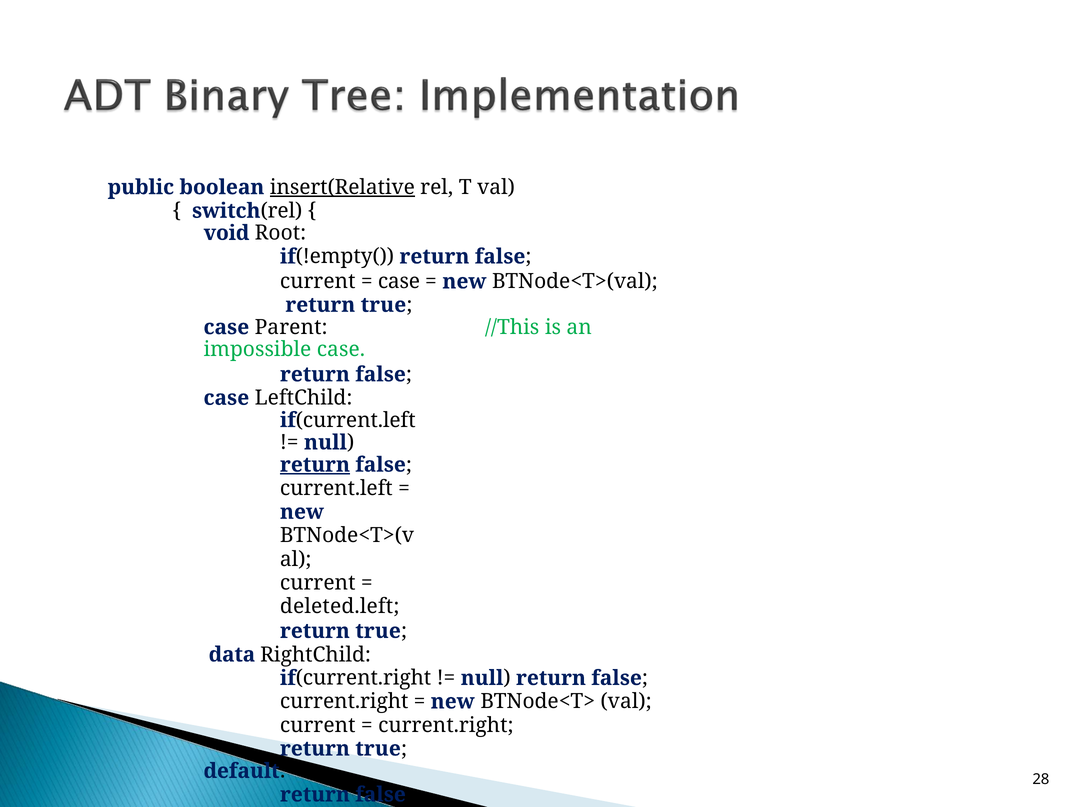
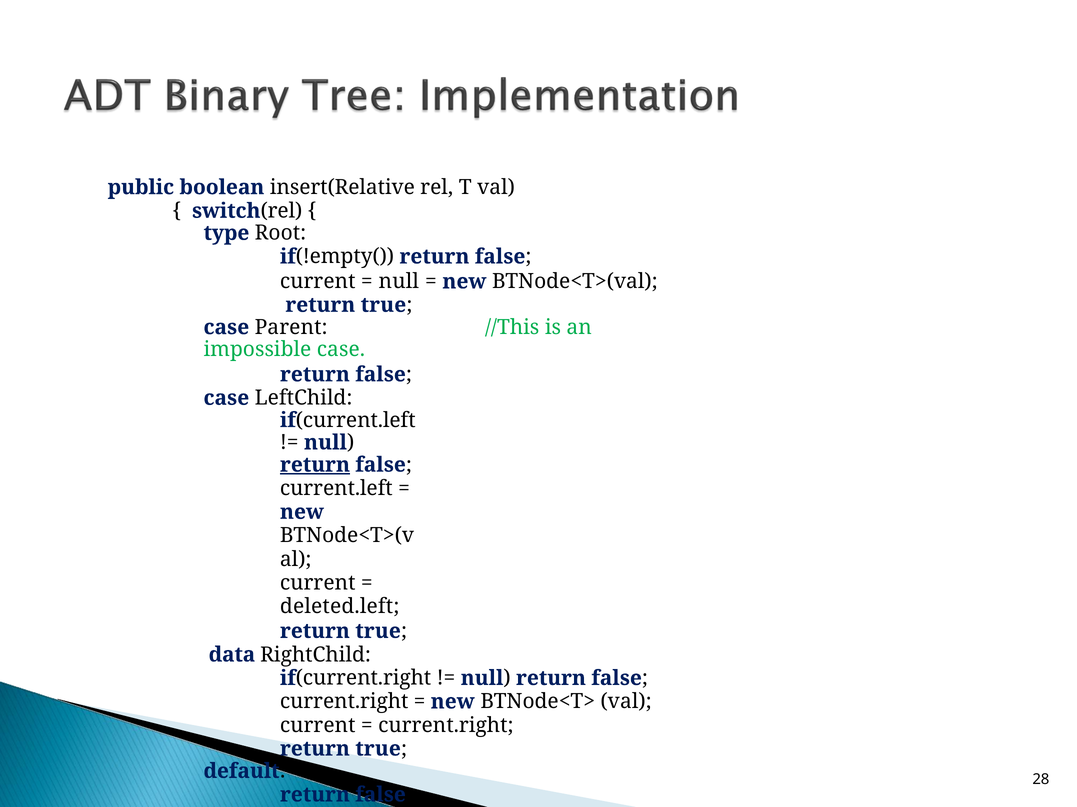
insert(Relative underline: present -> none
void: void -> type
case at (399, 282): case -> null
